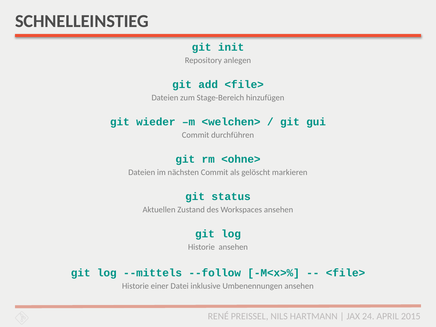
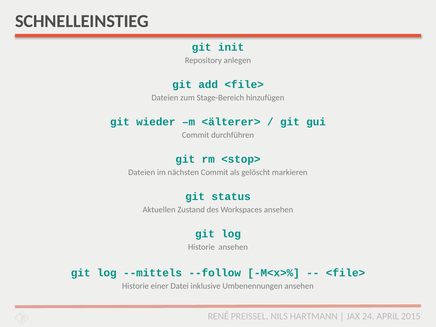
<welchen>: <welchen> -> <älterer>
<ohne>: <ohne> -> <stop>
